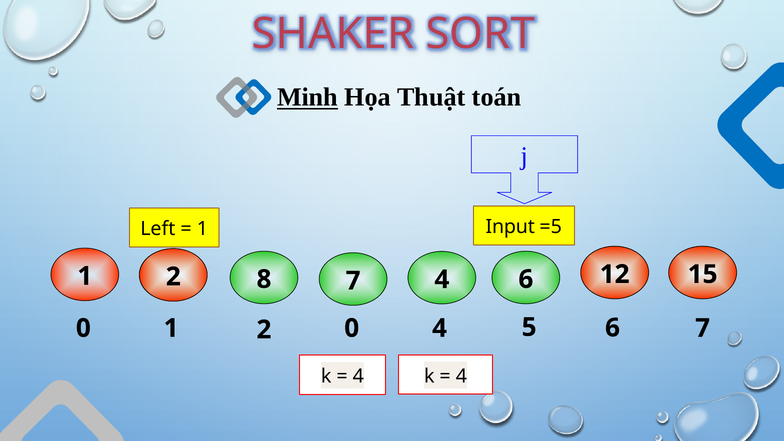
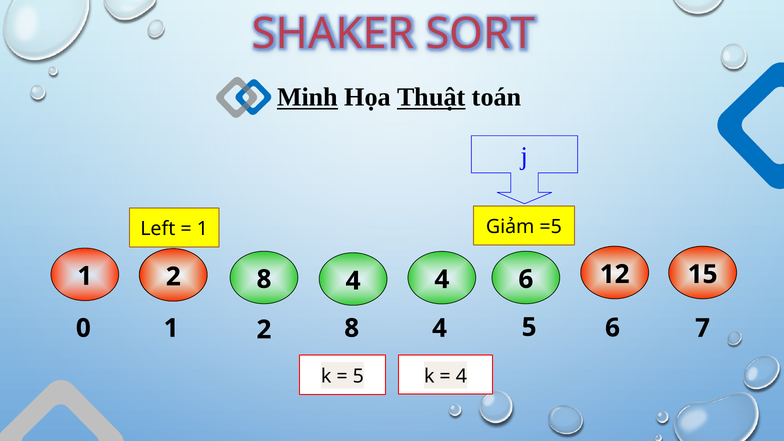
Thuật underline: none -> present
Input: Input -> Giảm
7 at (353, 281): 7 -> 4
2 0: 0 -> 8
4 at (358, 376): 4 -> 5
